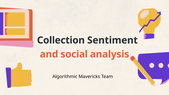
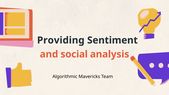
Collection: Collection -> Providing
